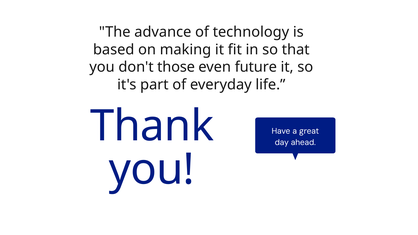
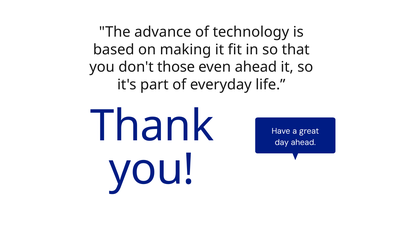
even future: future -> ahead
